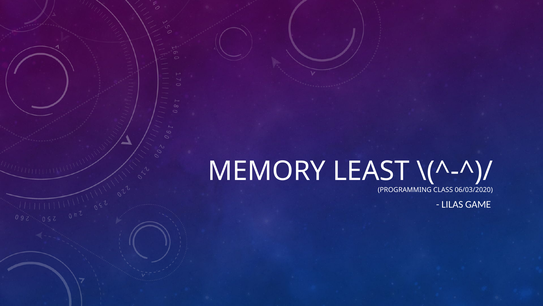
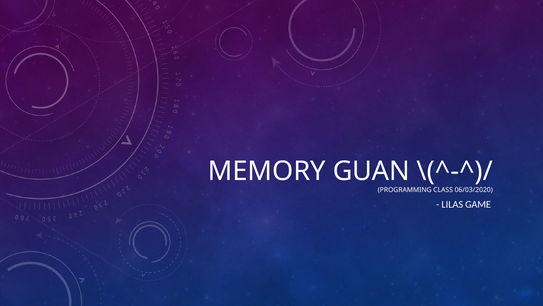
LEAST: LEAST -> GUAN
